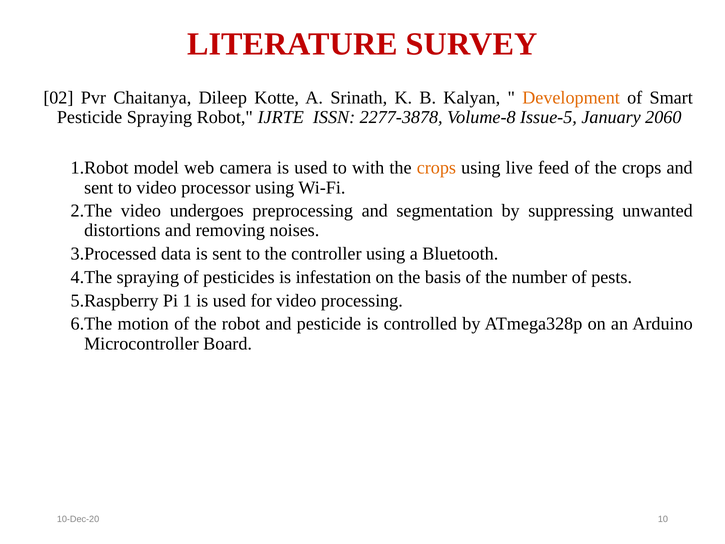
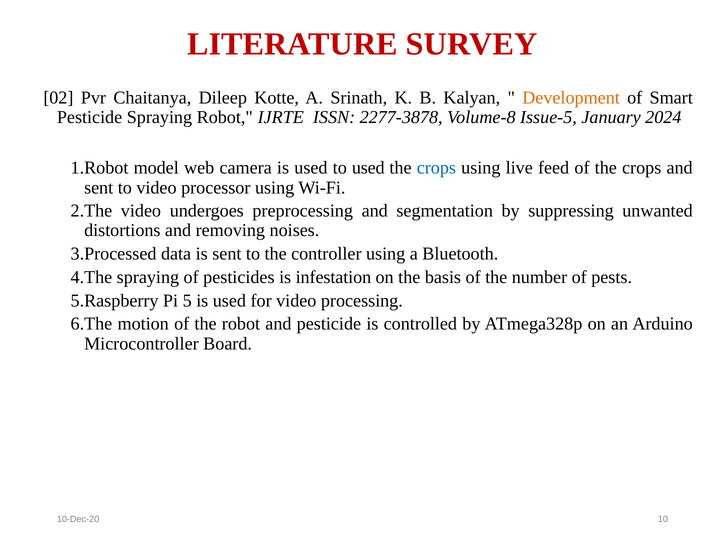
2060: 2060 -> 2024
to with: with -> used
crops at (436, 168) colour: orange -> blue
1: 1 -> 5
